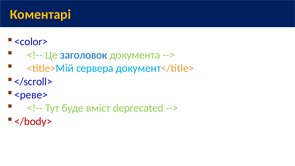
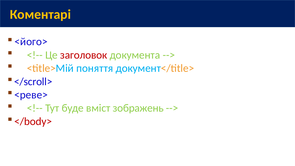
<color>: <color> -> <його>
заголовок colour: blue -> red
сервера: сервера -> поняття
deprecated: deprecated -> зображень
